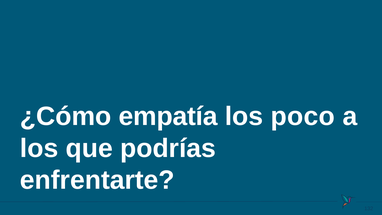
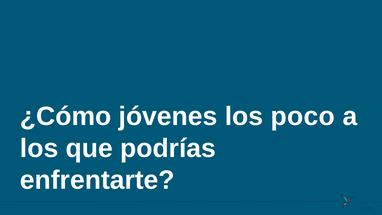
empatía: empatía -> jóvenes
